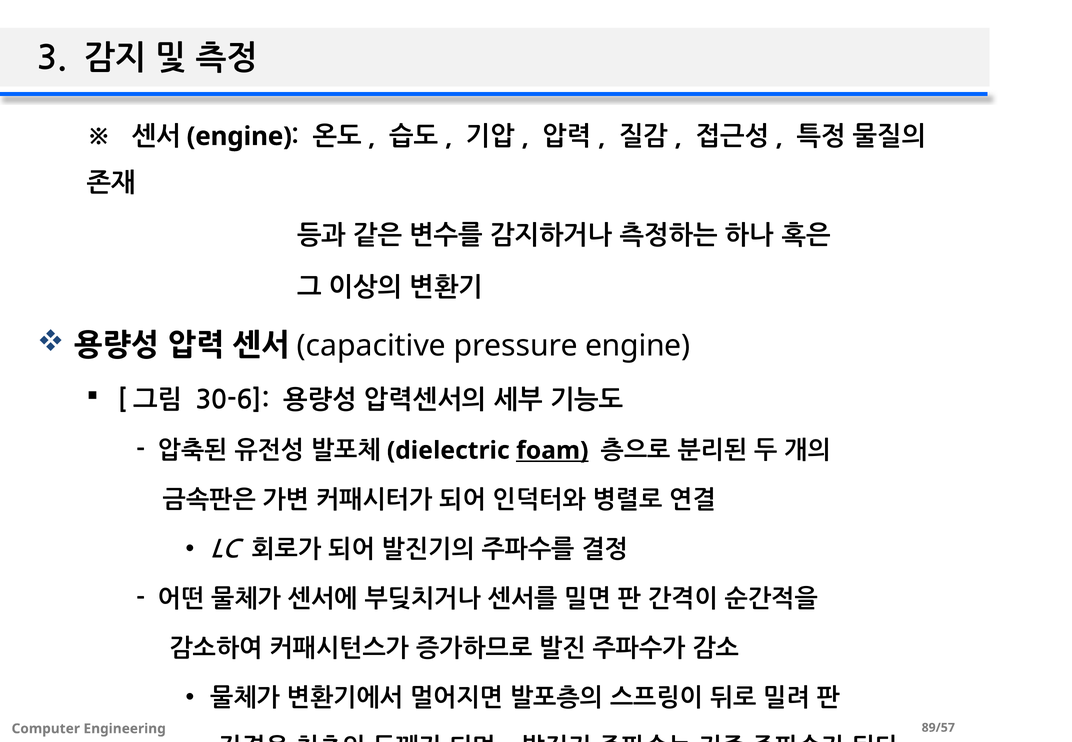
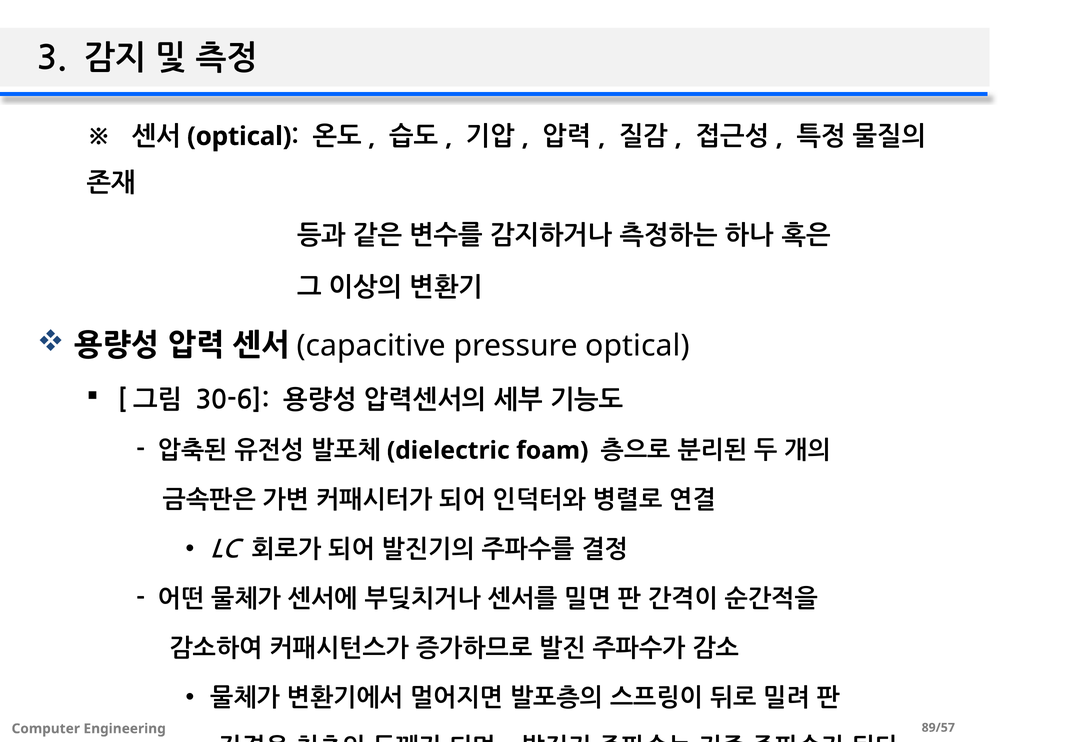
engine at (239, 136): engine -> optical
pressure engine: engine -> optical
foam underline: present -> none
